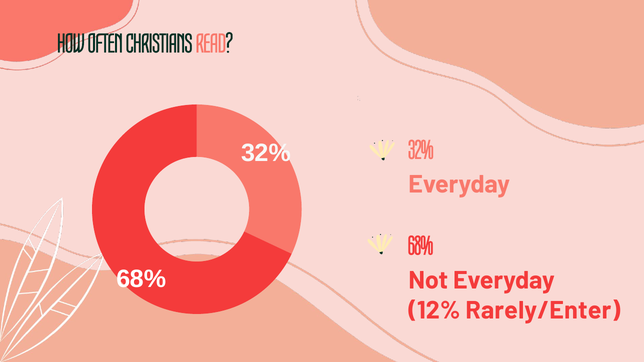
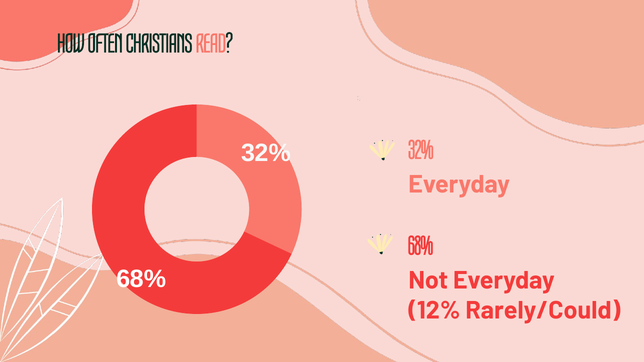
Rarely/Enter: Rarely/Enter -> Rarely/Could
